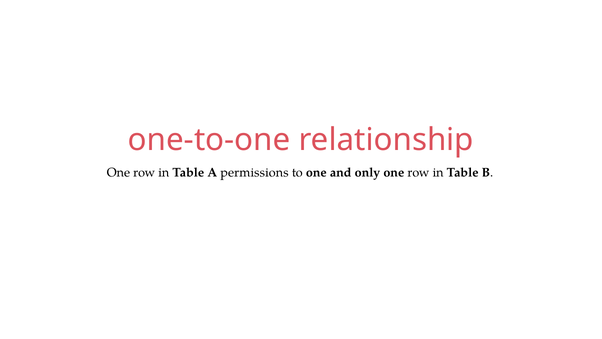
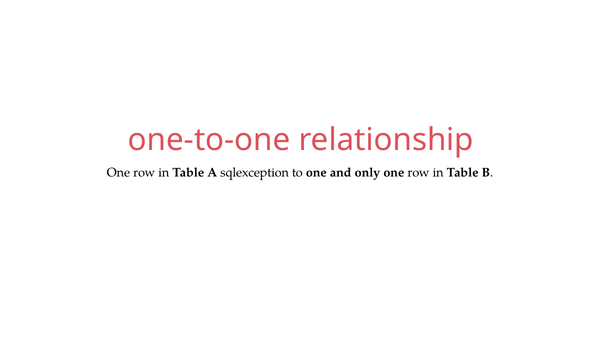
permissions: permissions -> sqlexception
